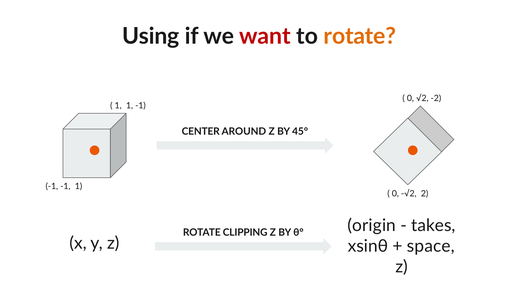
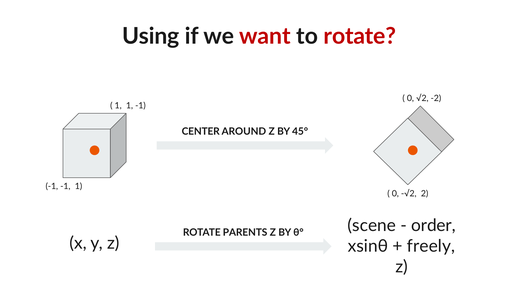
rotate at (360, 36) colour: orange -> red
origin: origin -> scene
takes: takes -> order
CLIPPING: CLIPPING -> PARENTS
space: space -> freely
